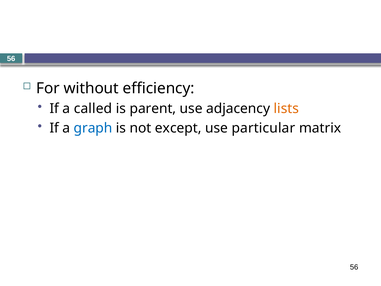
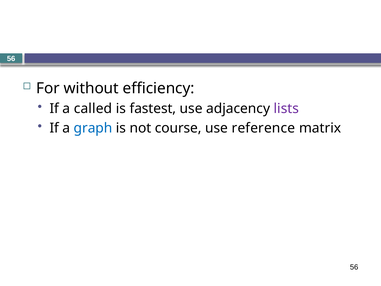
parent: parent -> fastest
lists colour: orange -> purple
except: except -> course
particular: particular -> reference
